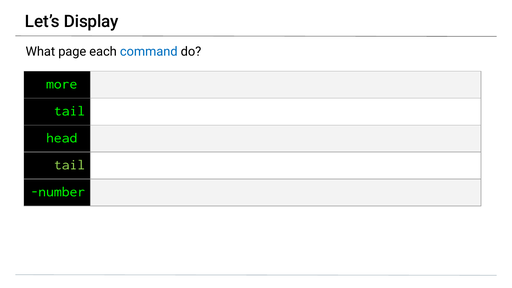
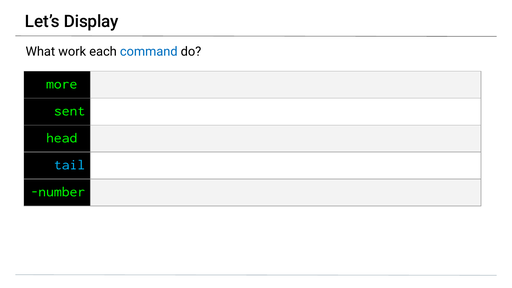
page: page -> work
tail at (70, 111): tail -> sent
tail at (70, 165) colour: light green -> light blue
